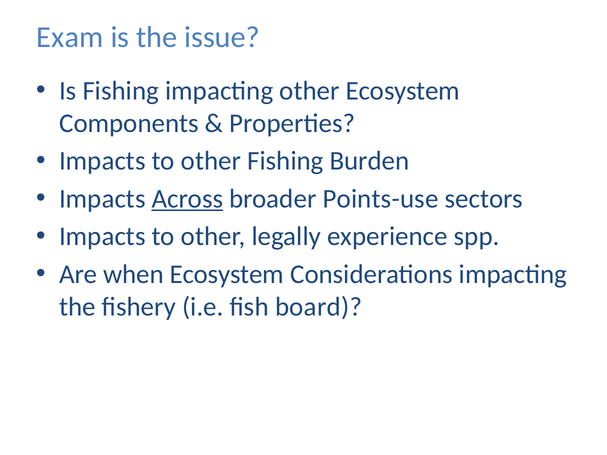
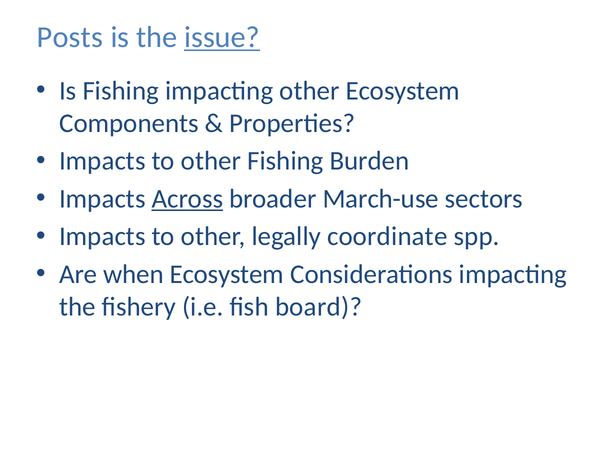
Exam: Exam -> Posts
issue underline: none -> present
Points-use: Points-use -> March-use
experience: experience -> coordinate
